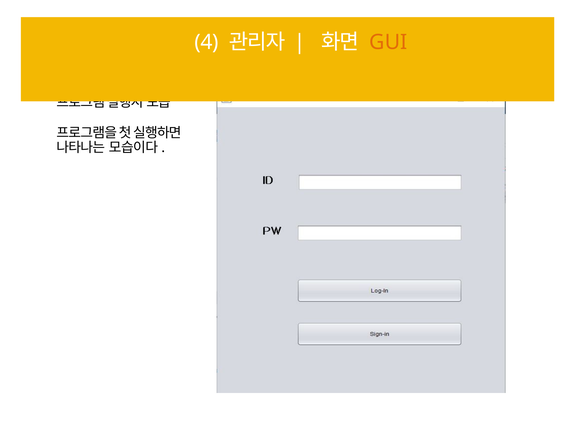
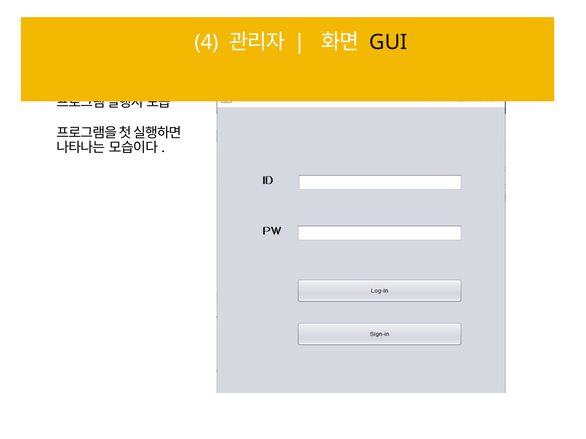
GUI colour: orange -> black
